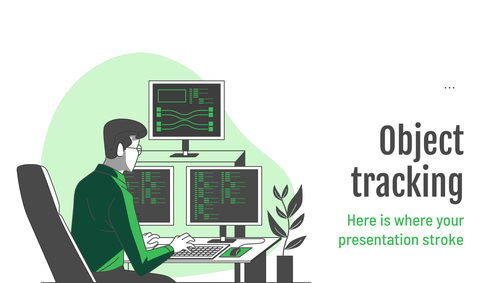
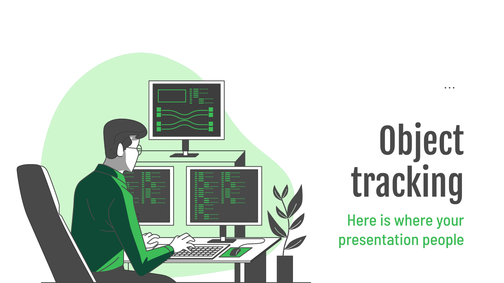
stroke: stroke -> people
